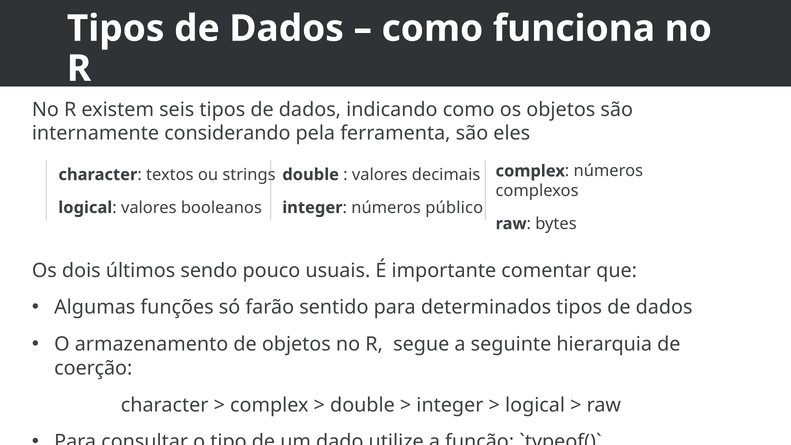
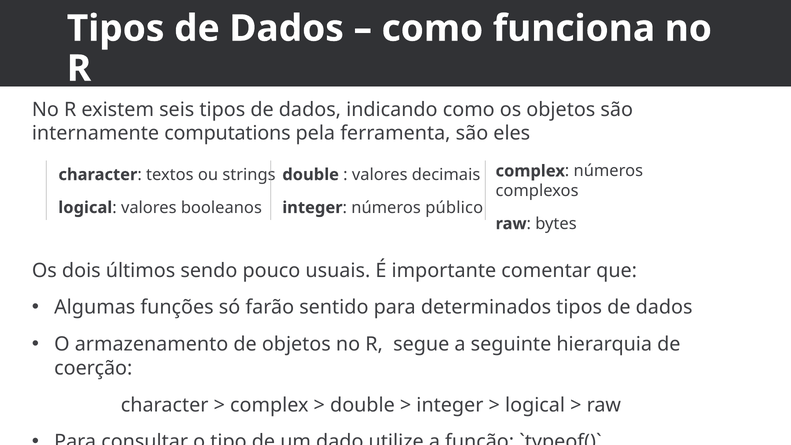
considerando: considerando -> computations
